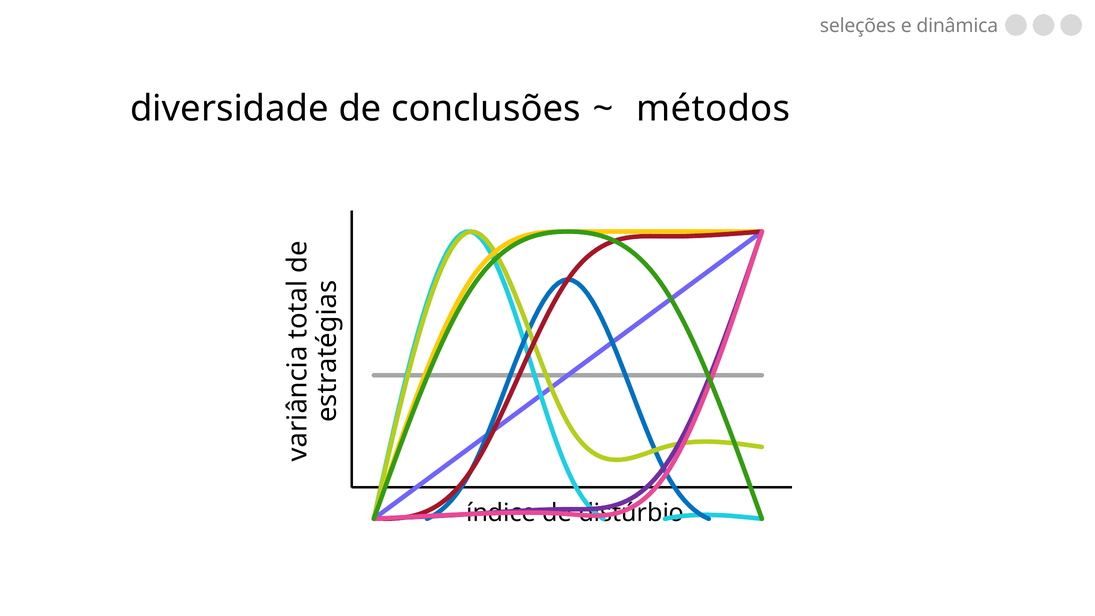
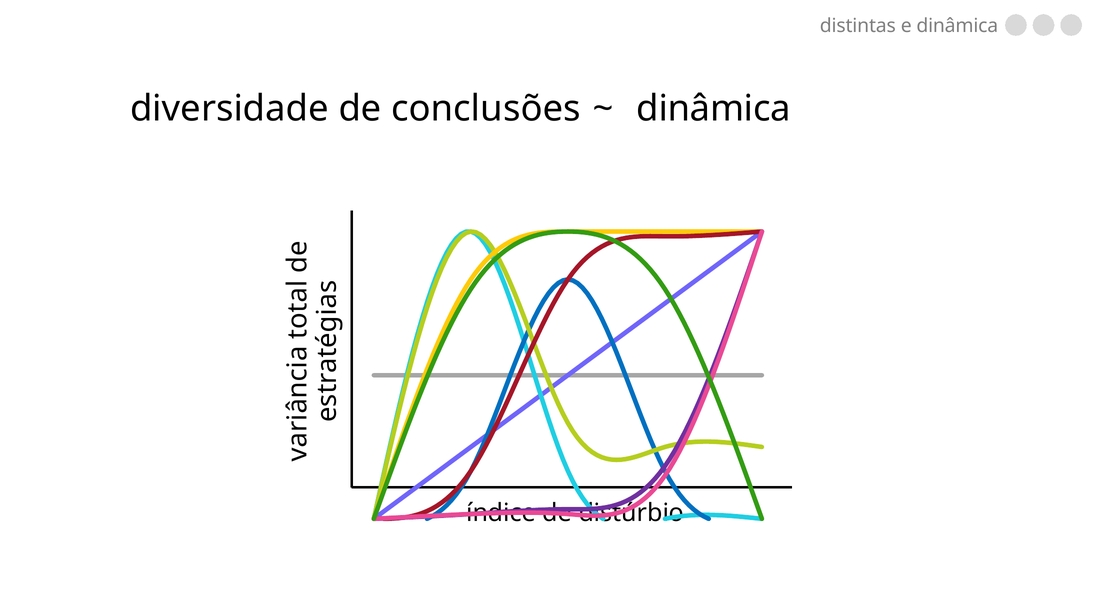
seleções: seleções -> distintas
métodos at (713, 109): métodos -> dinâmica
